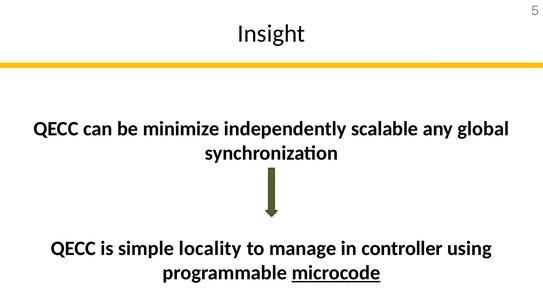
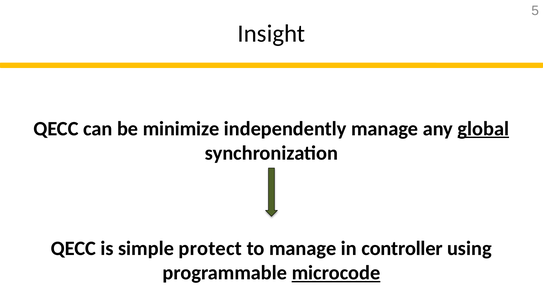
independently scalable: scalable -> manage
global underline: none -> present
locality: locality -> protect
